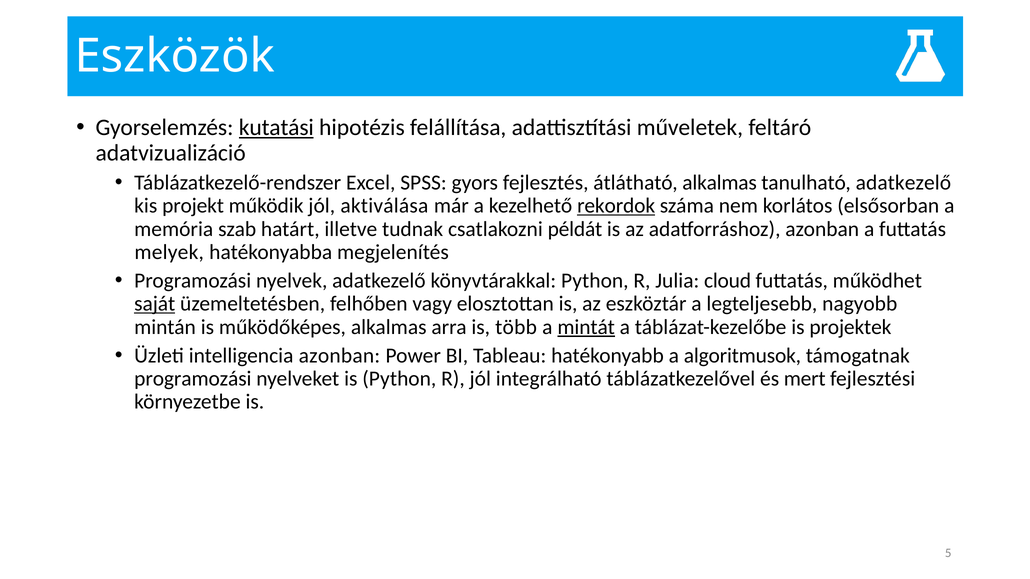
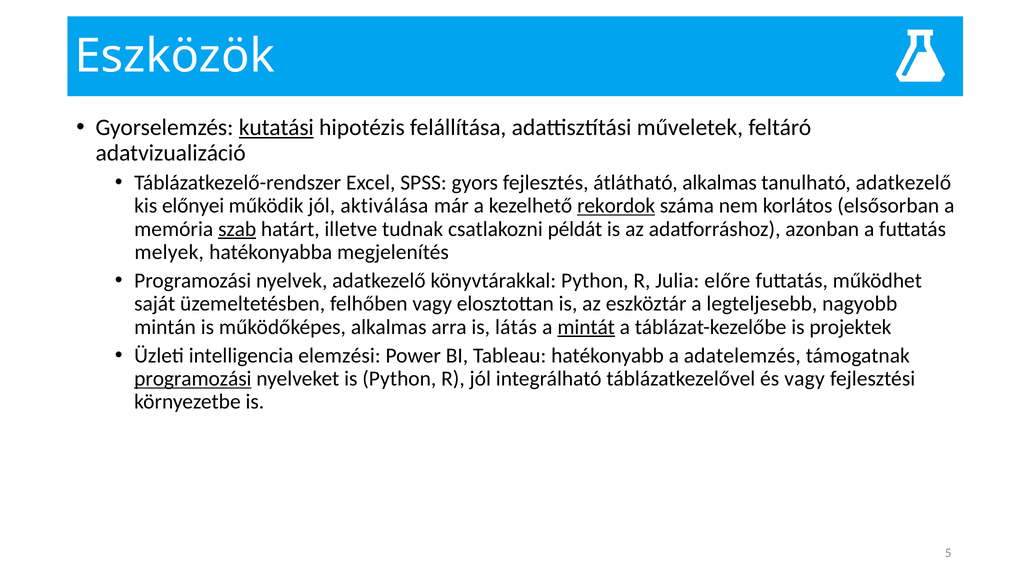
projekt: projekt -> előnyei
szab underline: none -> present
cloud: cloud -> előre
saját underline: present -> none
több: több -> látás
intelligencia azonban: azonban -> elemzési
algoritmusok: algoritmusok -> adatelemzés
programozási at (193, 379) underline: none -> present
és mert: mert -> vagy
